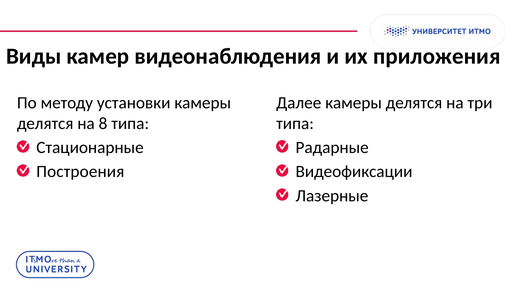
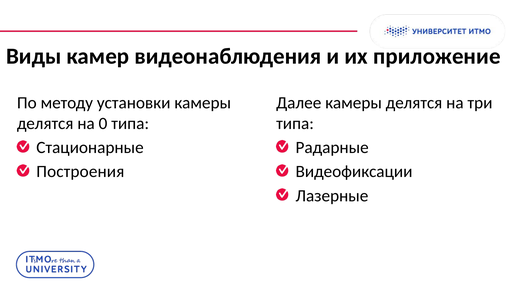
приложения: приложения -> приложение
8: 8 -> 0
